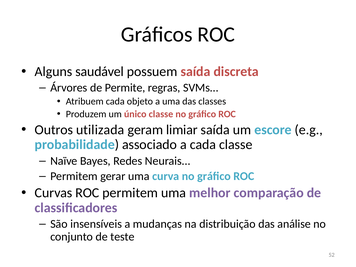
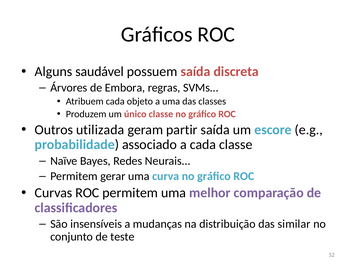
Permite: Permite -> Embora
limiar: limiar -> partir
análise: análise -> similar
